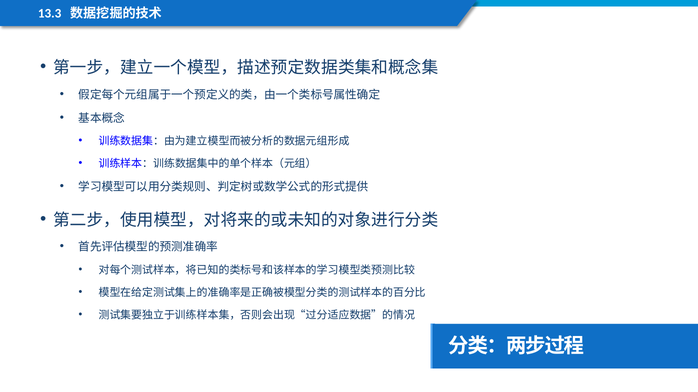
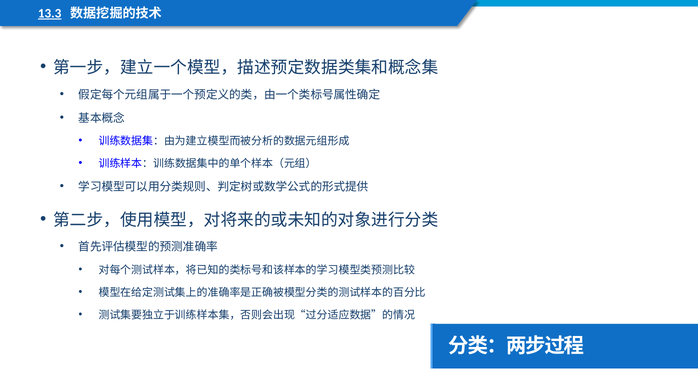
13.3 underline: none -> present
